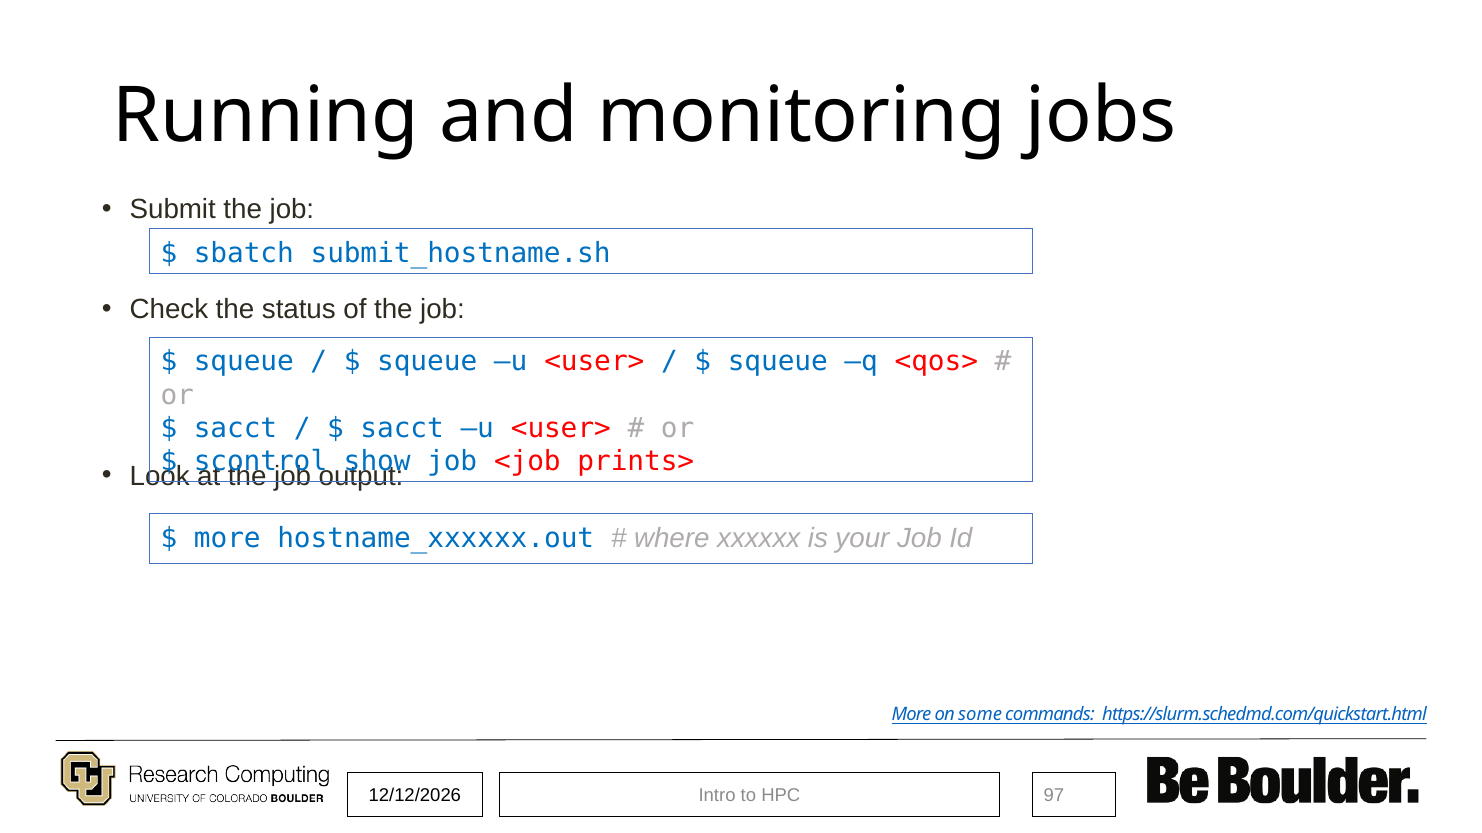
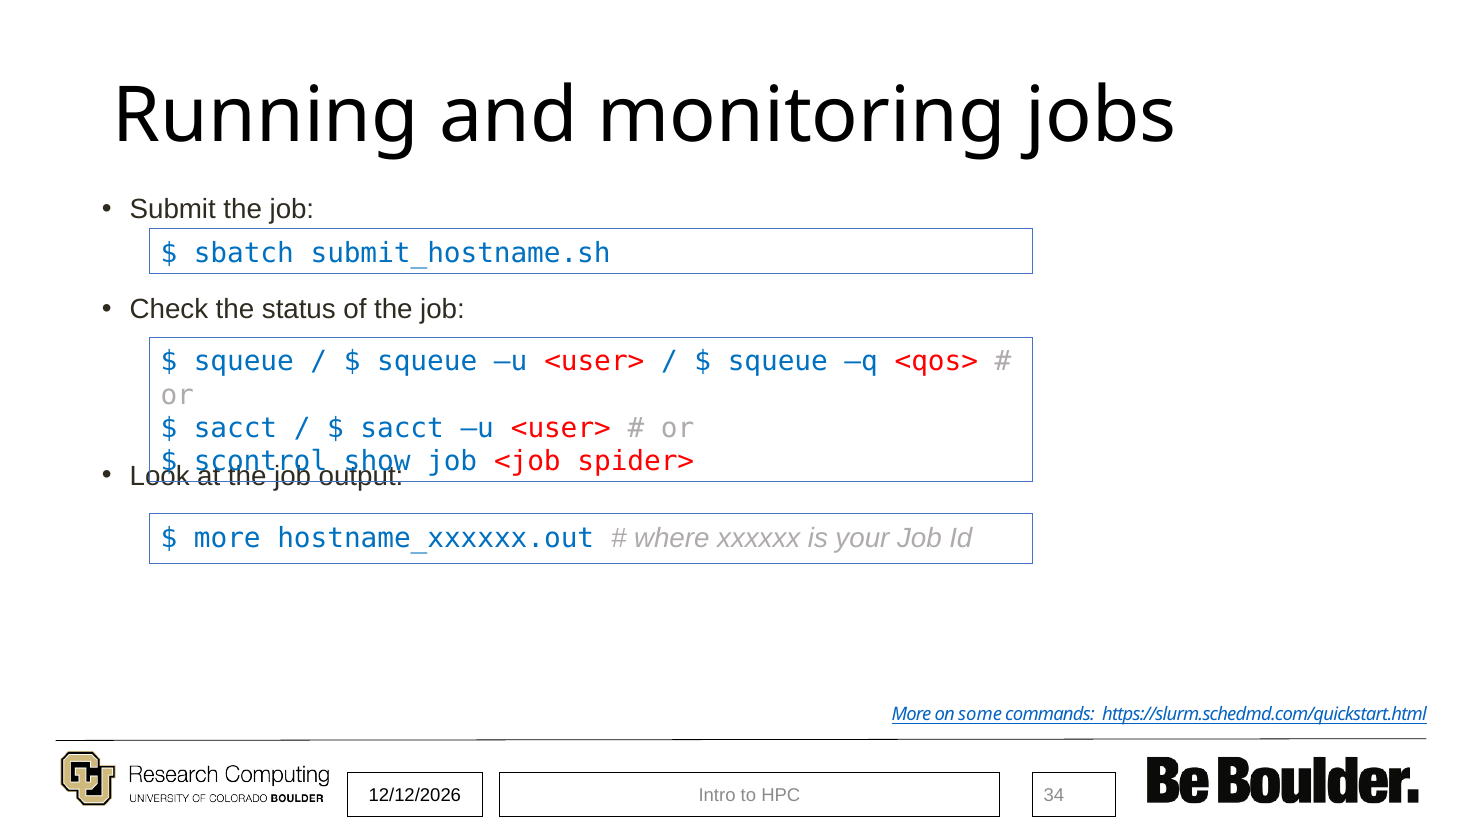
prints>: prints> -> spider>
97: 97 -> 34
